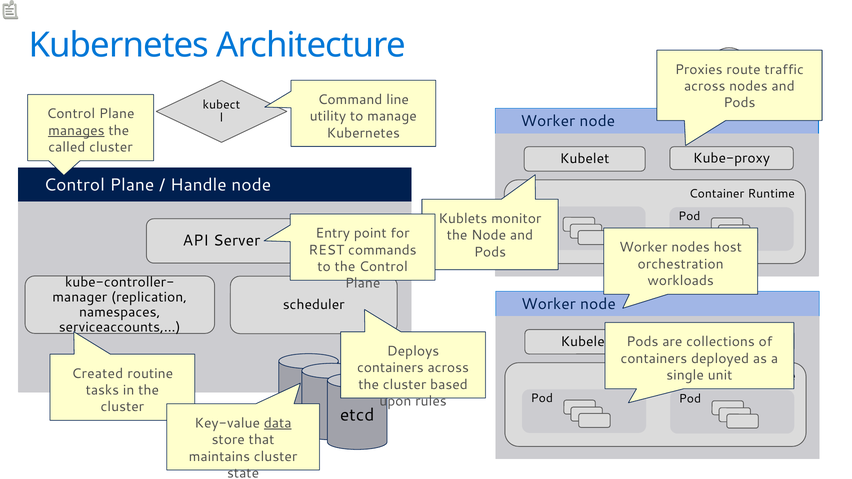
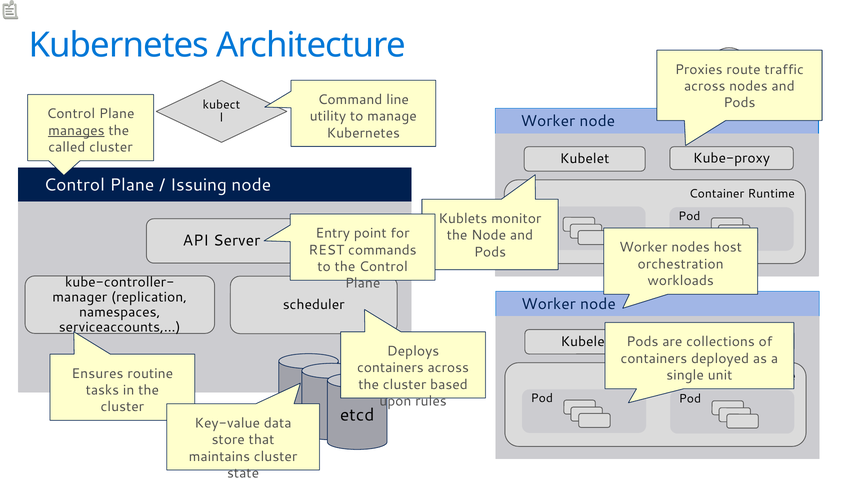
Handle: Handle -> Issuing
Created: Created -> Ensures
data underline: present -> none
